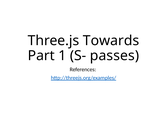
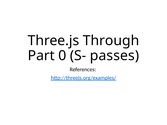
Towards: Towards -> Through
1: 1 -> 0
